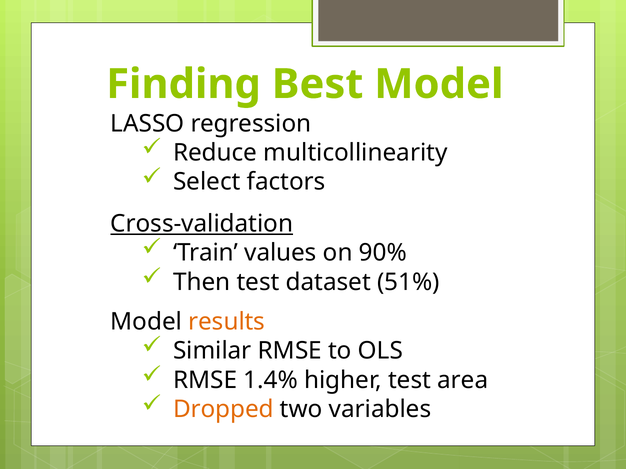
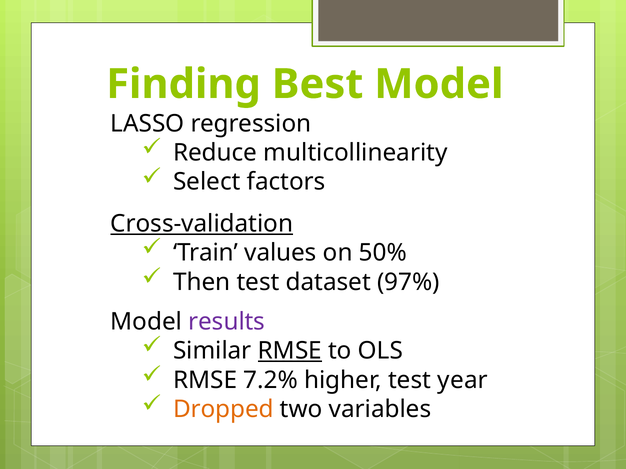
90%: 90% -> 50%
51%: 51% -> 97%
results colour: orange -> purple
RMSE at (290, 351) underline: none -> present
1.4%: 1.4% -> 7.2%
area: area -> year
